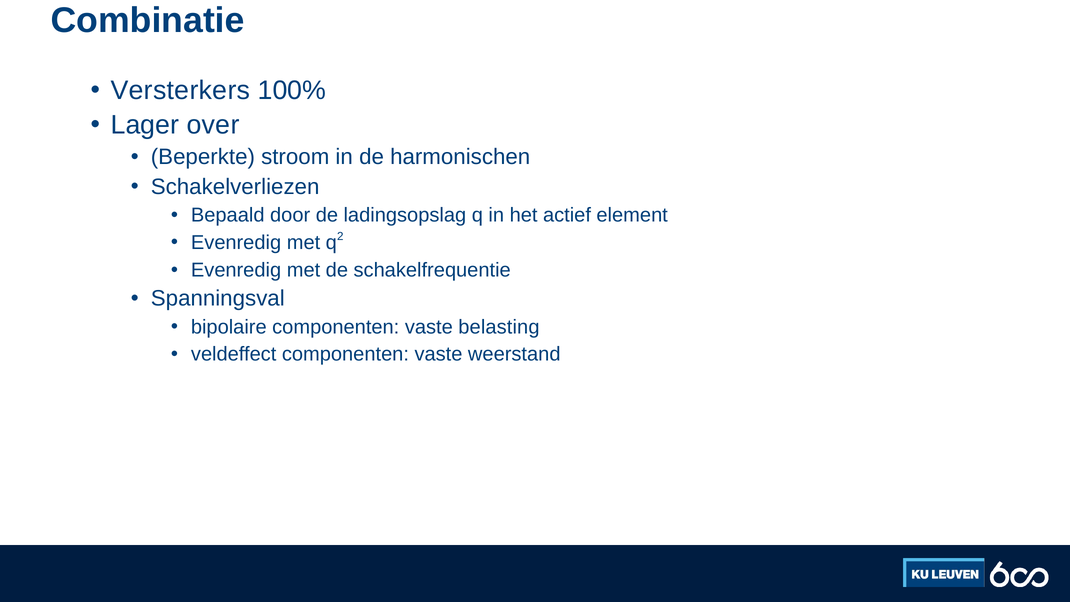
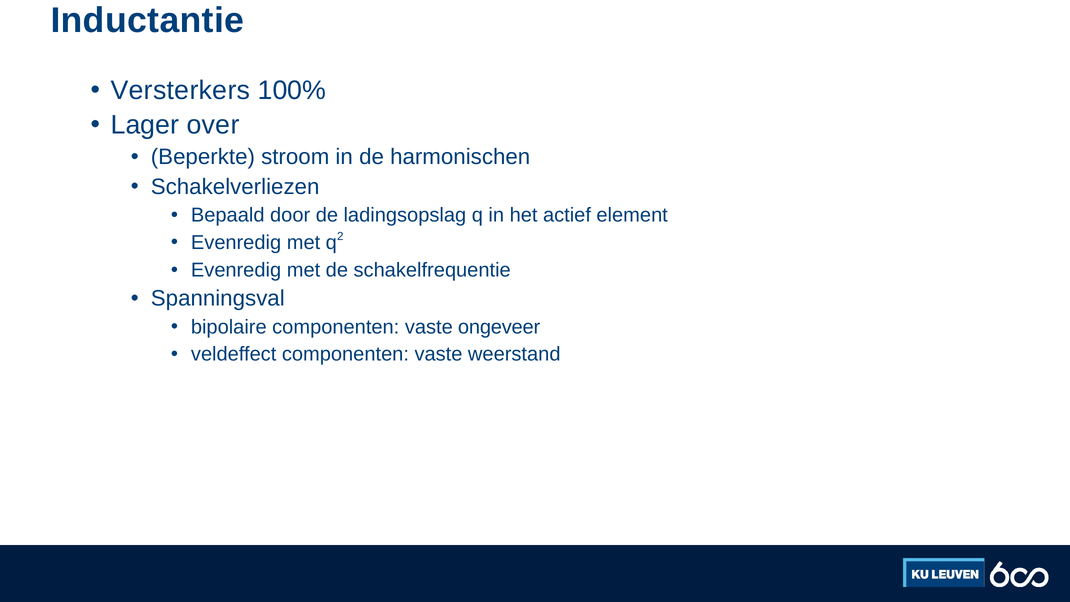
Combinatie: Combinatie -> Inductantie
belasting: belasting -> ongeveer
